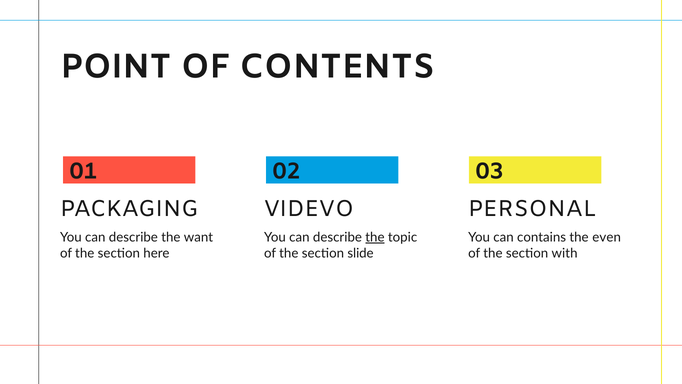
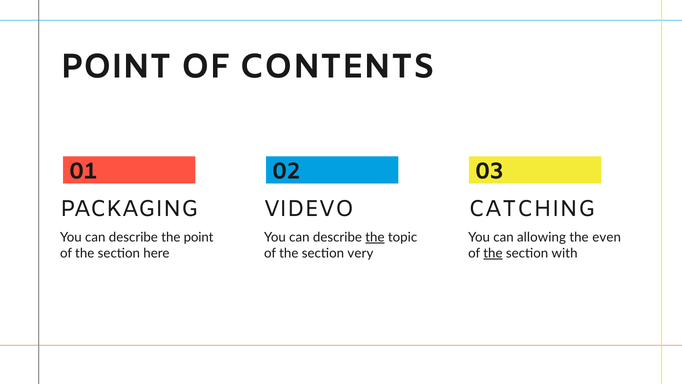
PERSONAL: PERSONAL -> CATCHING
the want: want -> point
contains: contains -> allowing
slide: slide -> very
the at (493, 253) underline: none -> present
